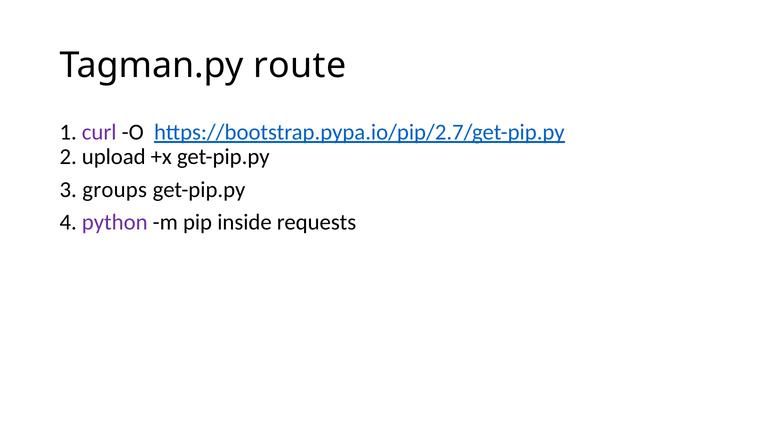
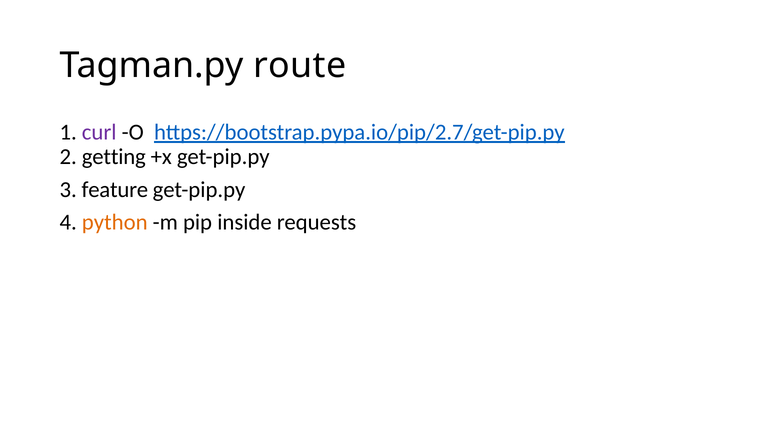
upload: upload -> getting
groups: groups -> feature
python colour: purple -> orange
